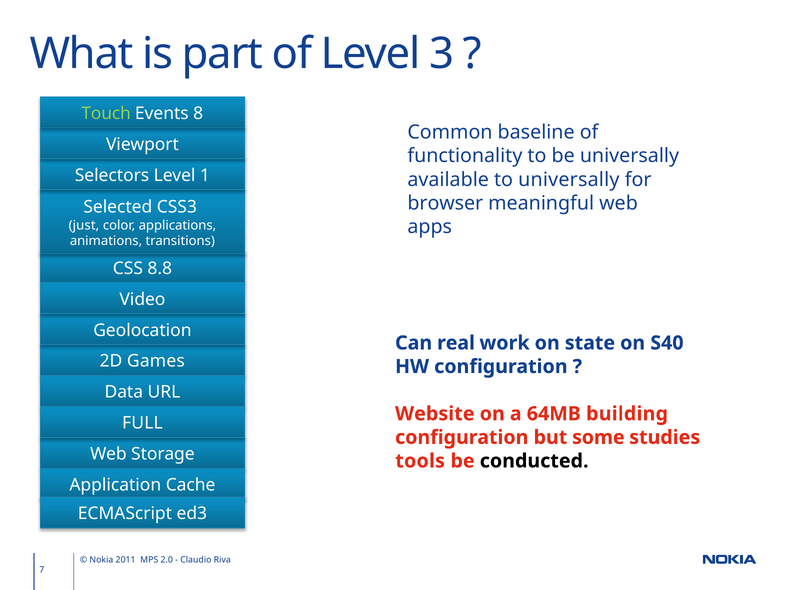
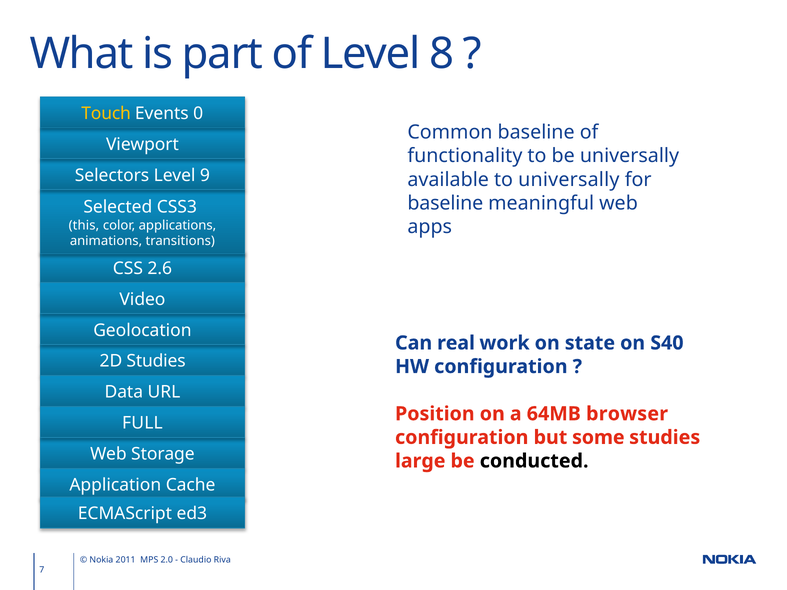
3: 3 -> 8
Touch colour: light green -> yellow
8: 8 -> 0
1: 1 -> 9
browser at (445, 203): browser -> baseline
just: just -> this
8.8: 8.8 -> 2.6
2D Games: Games -> Studies
Website: Website -> Position
building: building -> browser
tools: tools -> large
